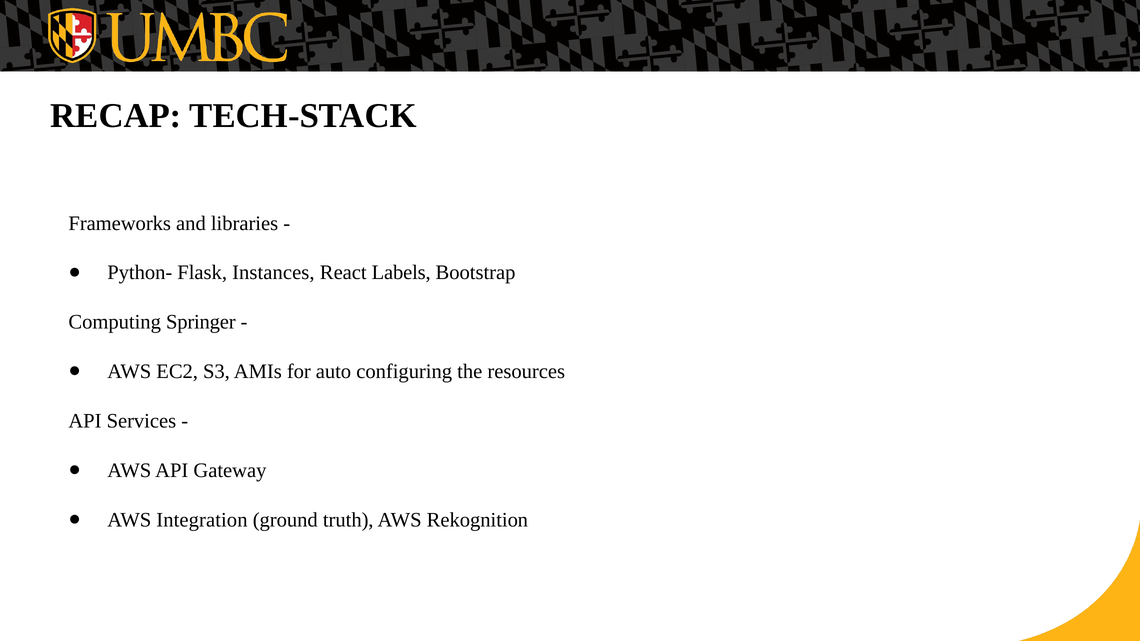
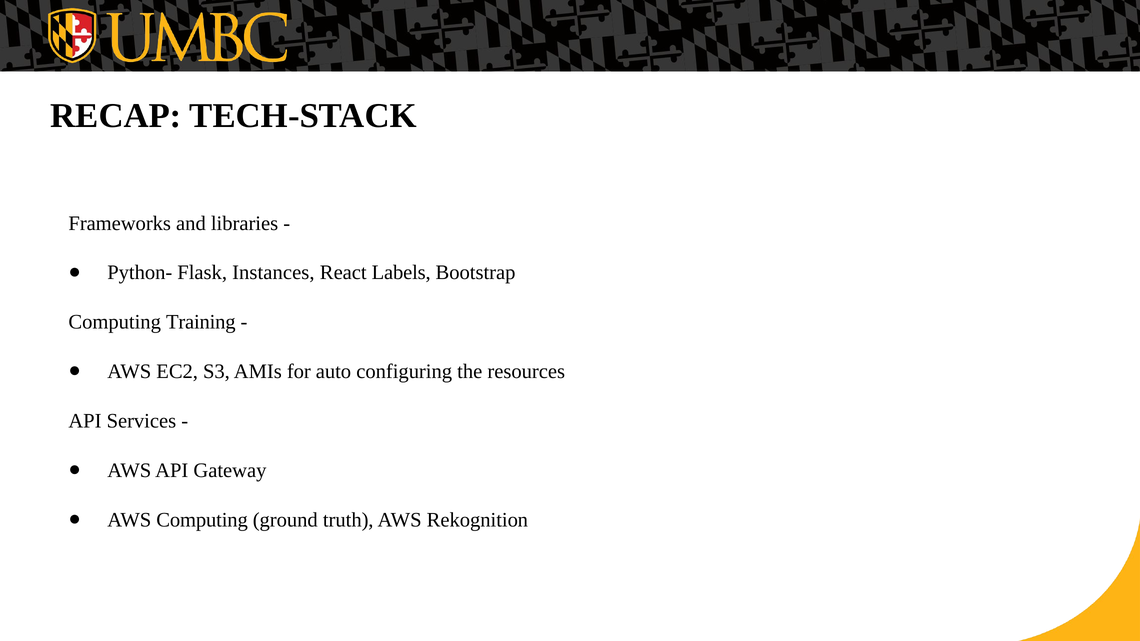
Springer: Springer -> Training
AWS Integration: Integration -> Computing
